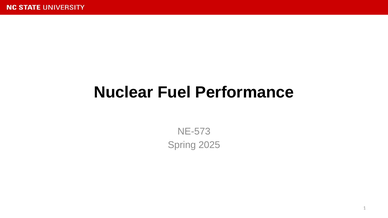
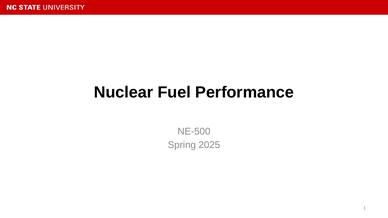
NE-573: NE-573 -> NE-500
